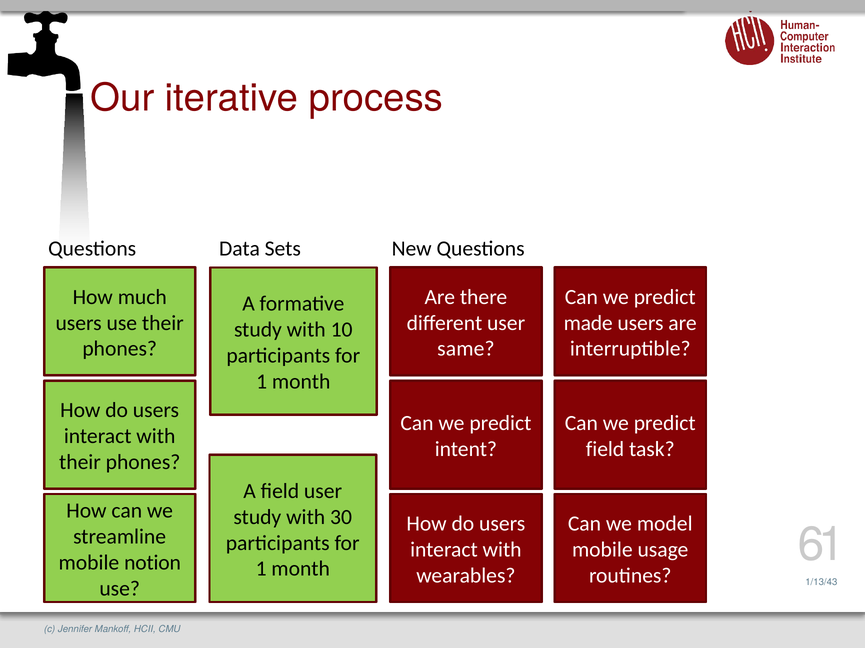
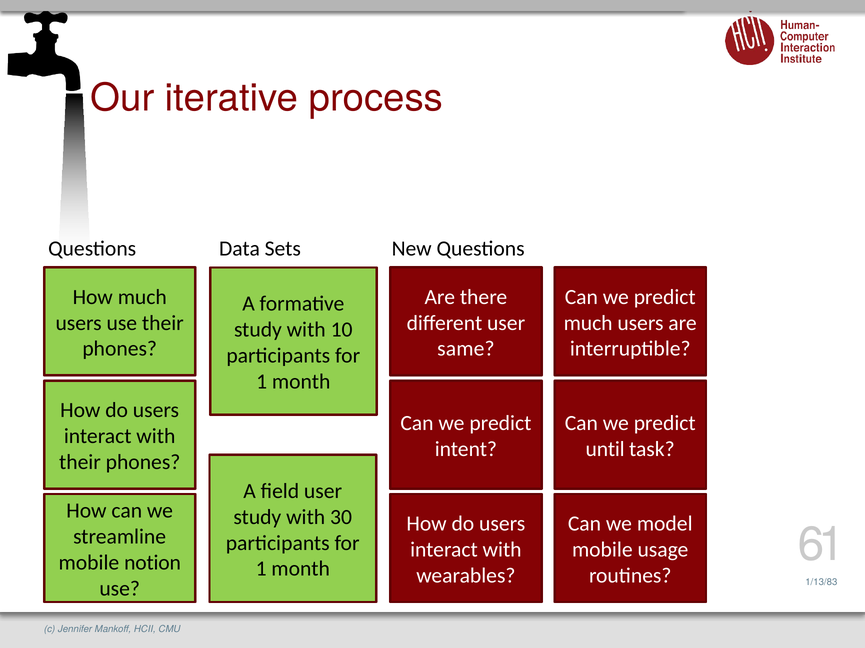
made at (588, 323): made -> much
field at (605, 450): field -> until
1/13/43: 1/13/43 -> 1/13/83
